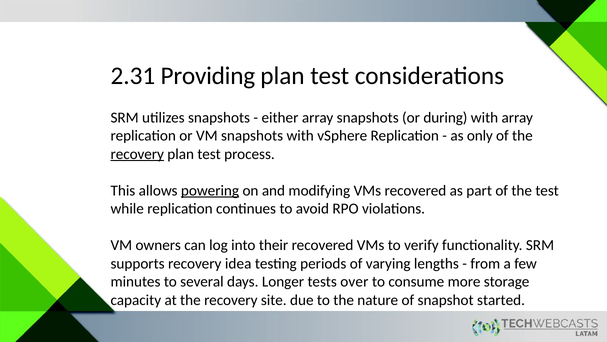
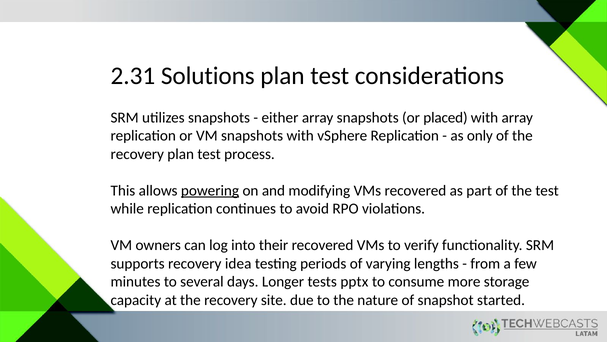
Providing: Providing -> Solutions
during: during -> placed
recovery at (137, 154) underline: present -> none
over: over -> pptx
